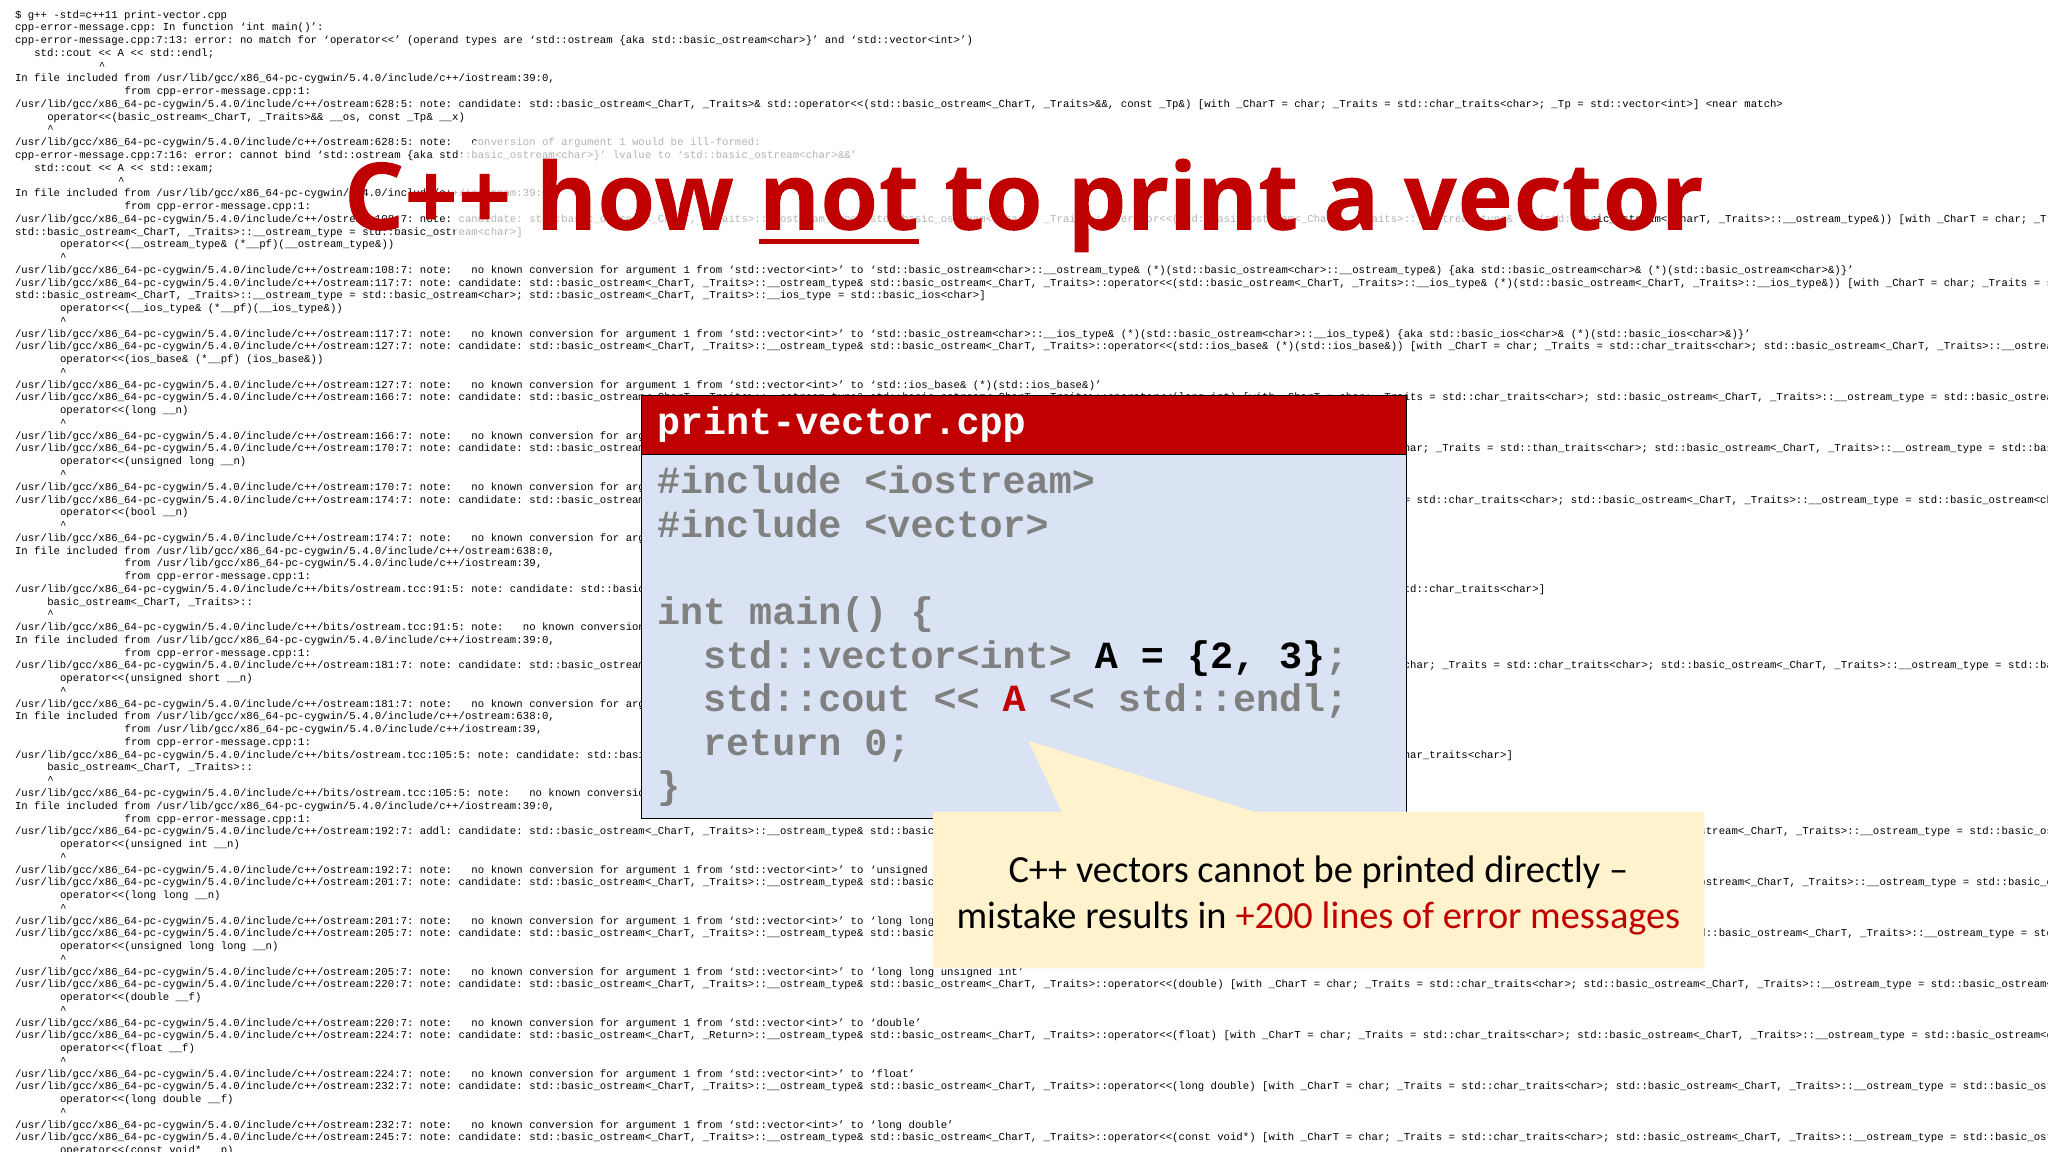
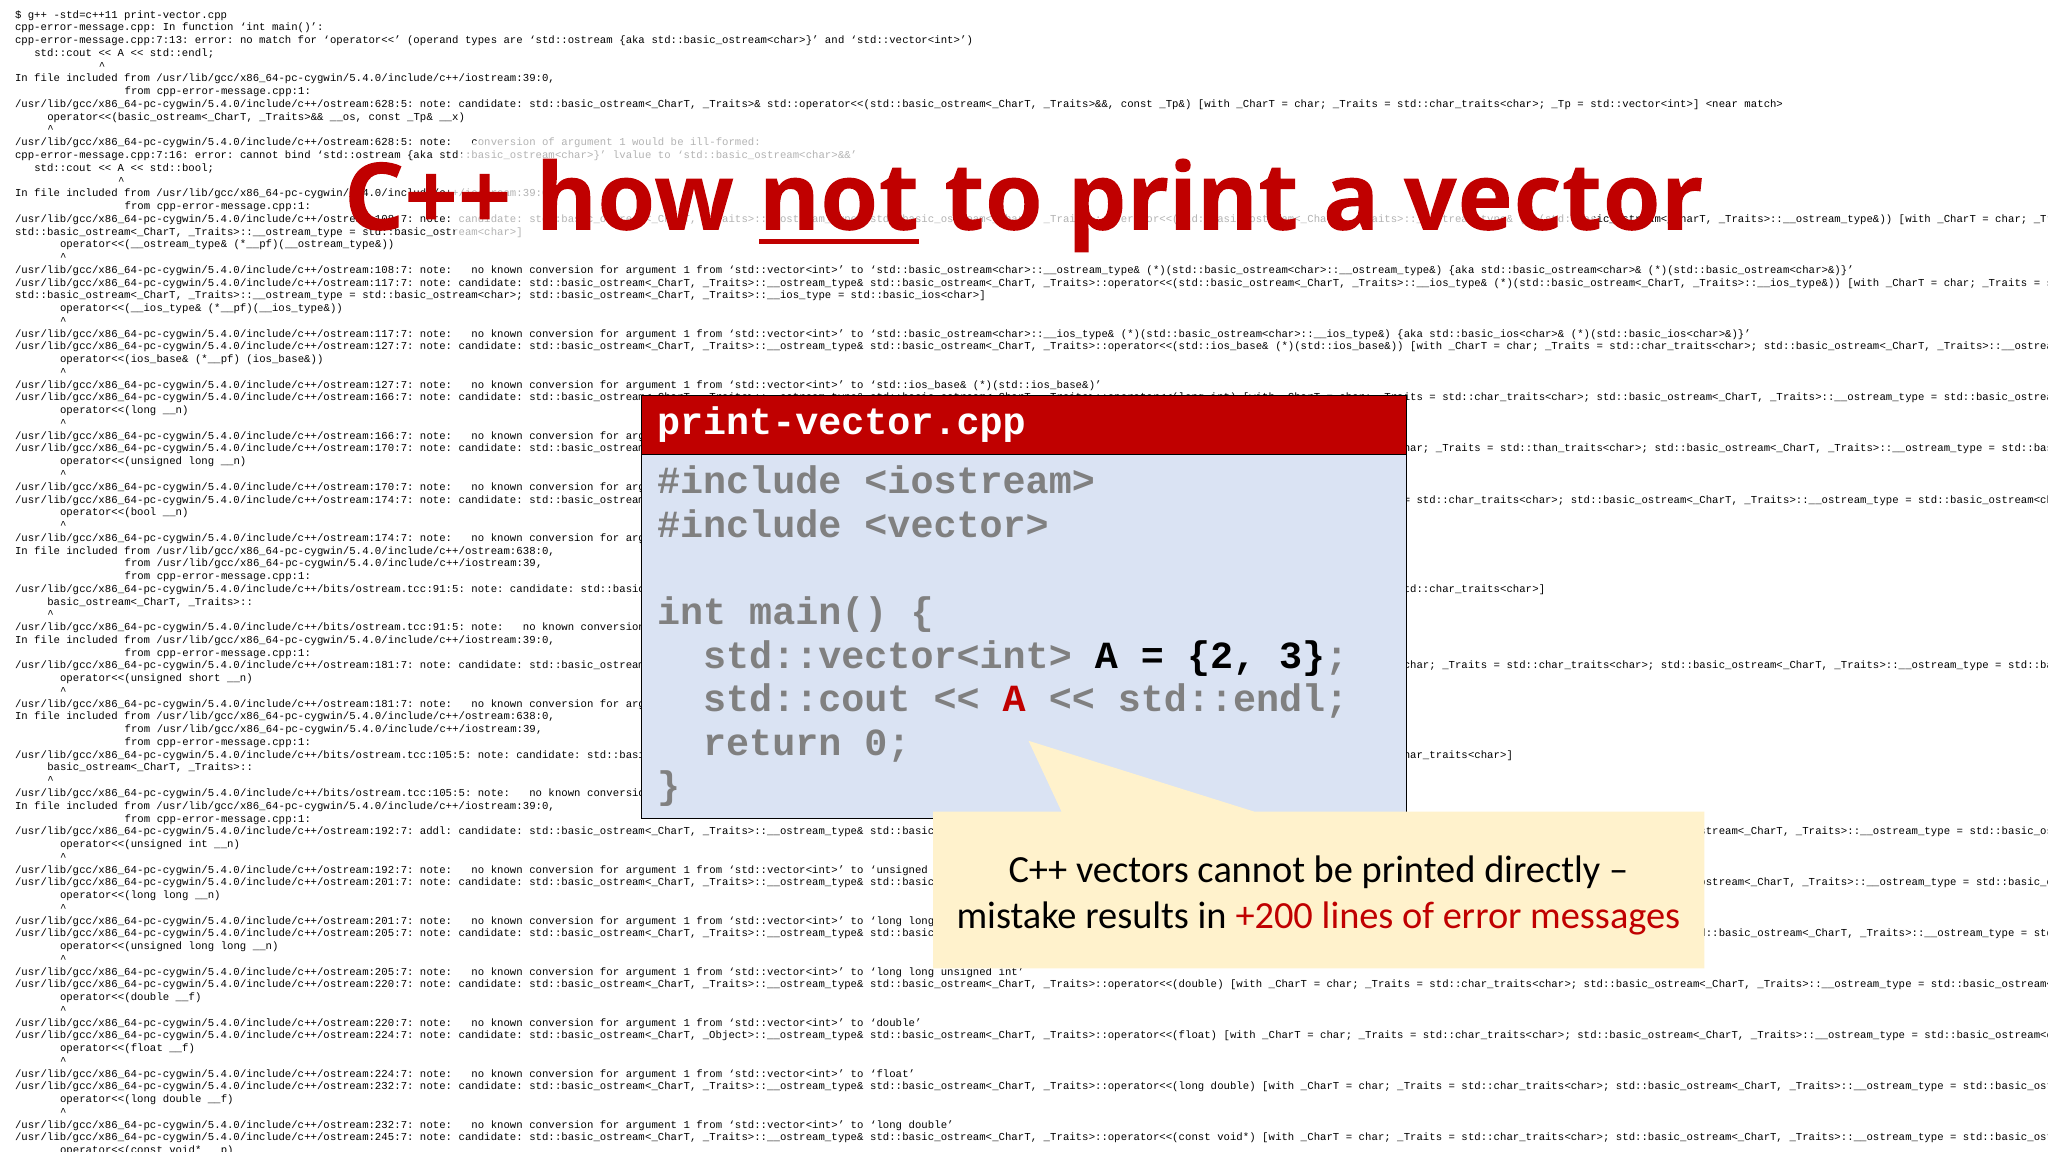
std::exam: std::exam -> std::bool
_Return>::__ostream_type&: _Return>::__ostream_type& -> _Object>::__ostream_type&
